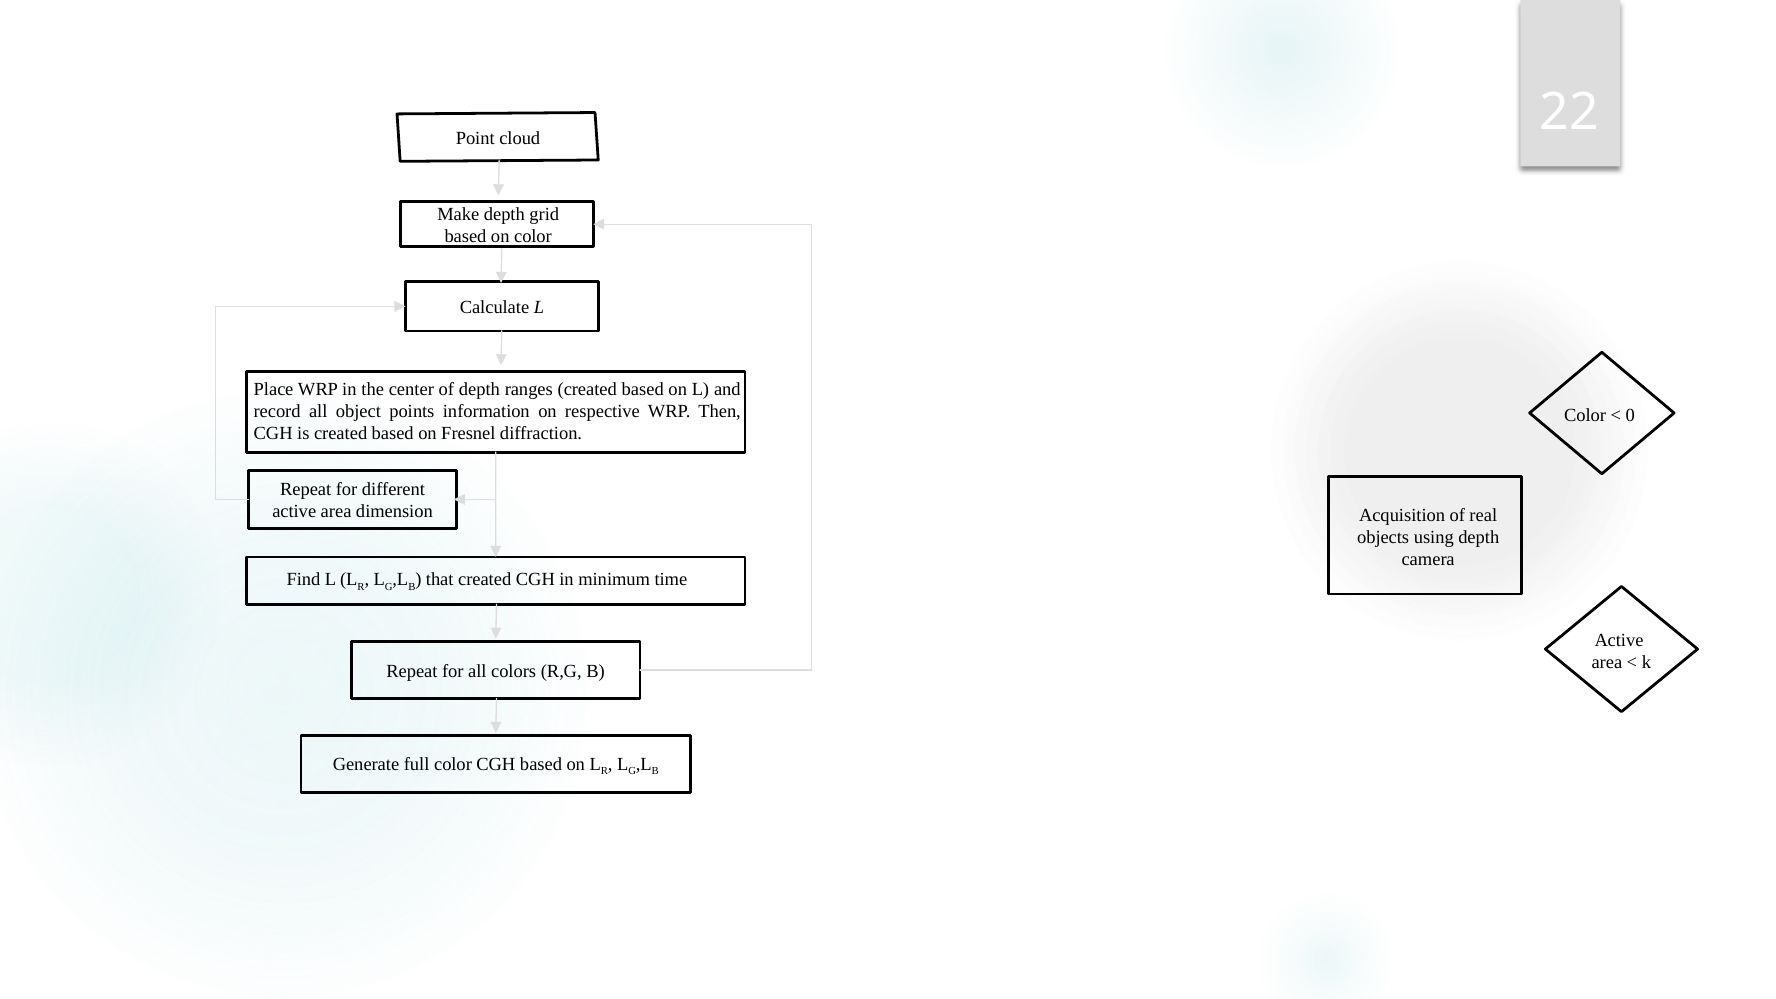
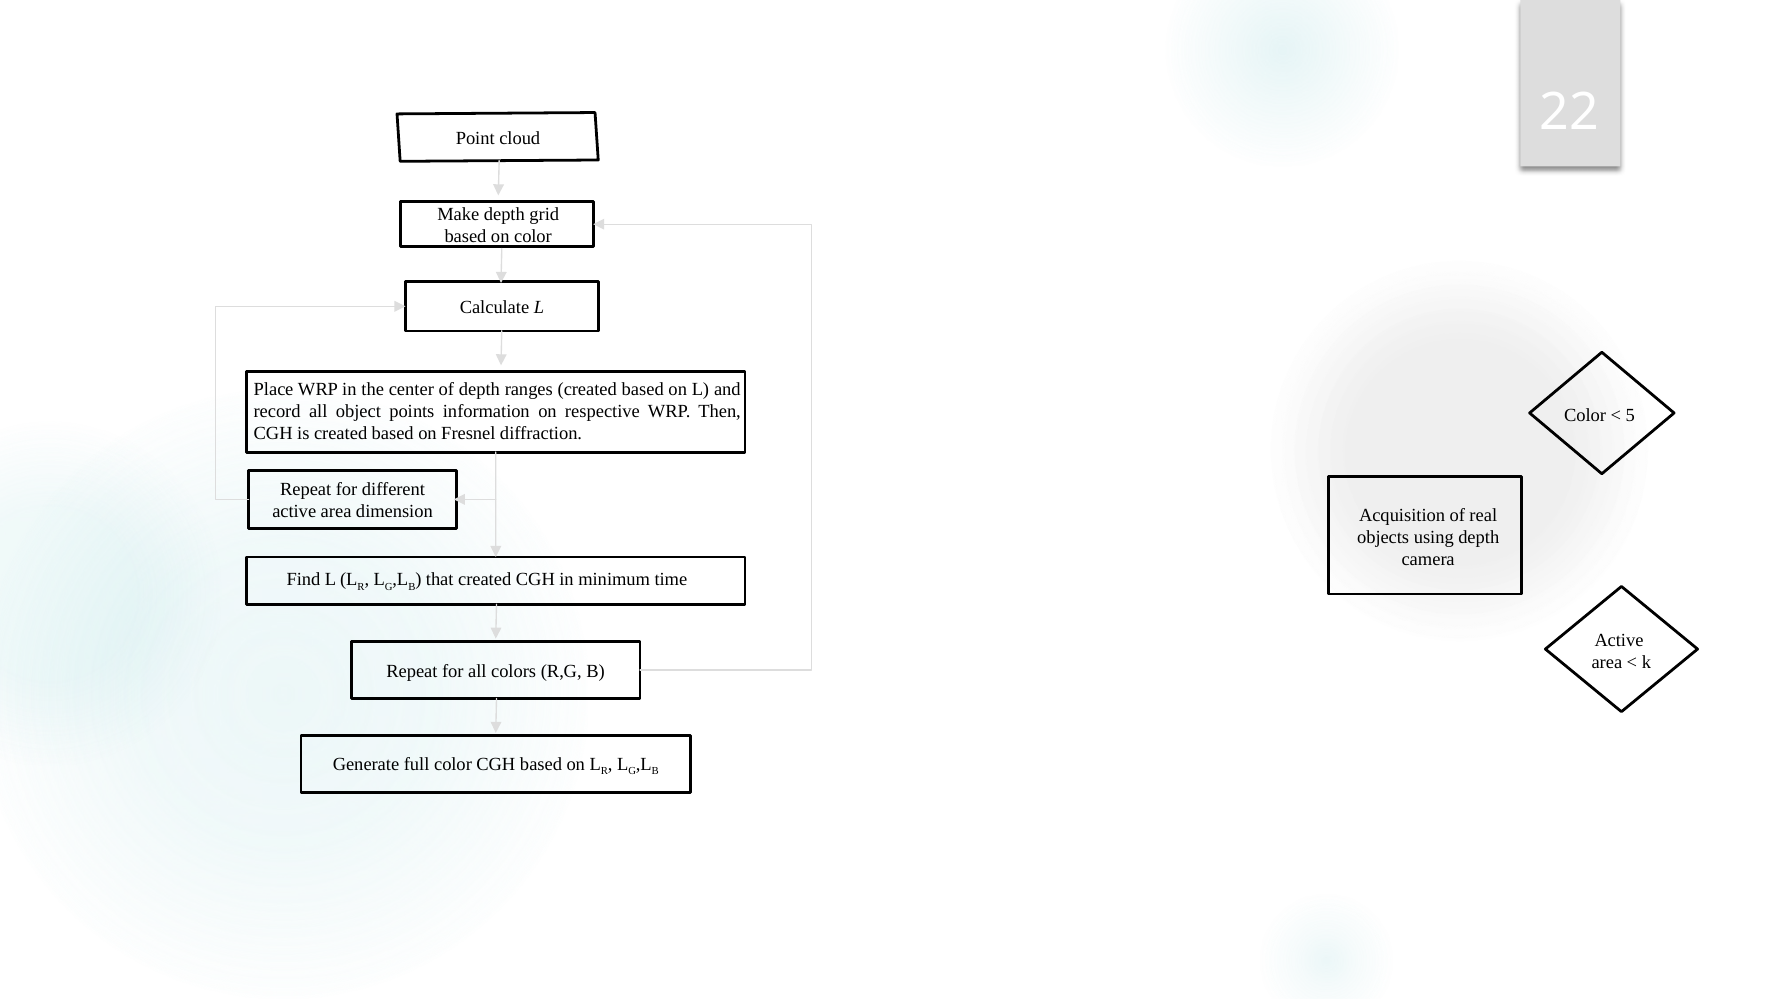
0: 0 -> 5
